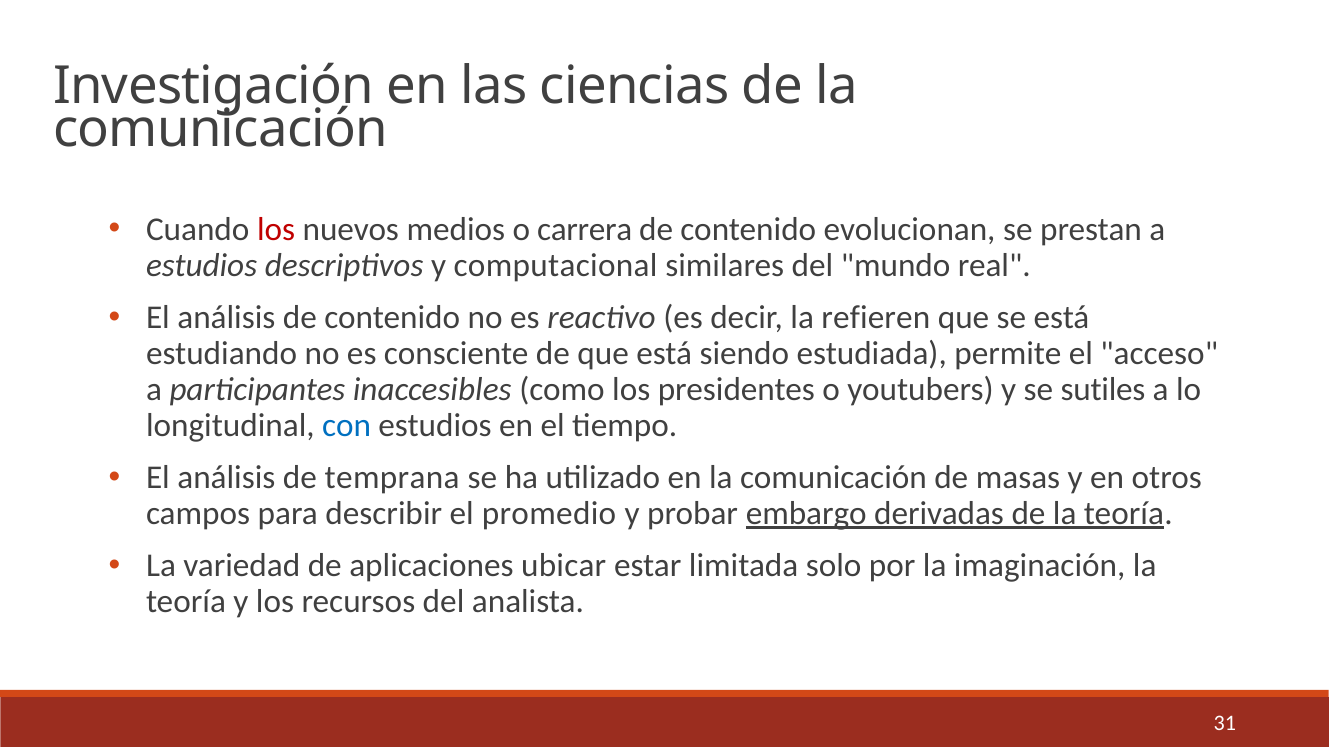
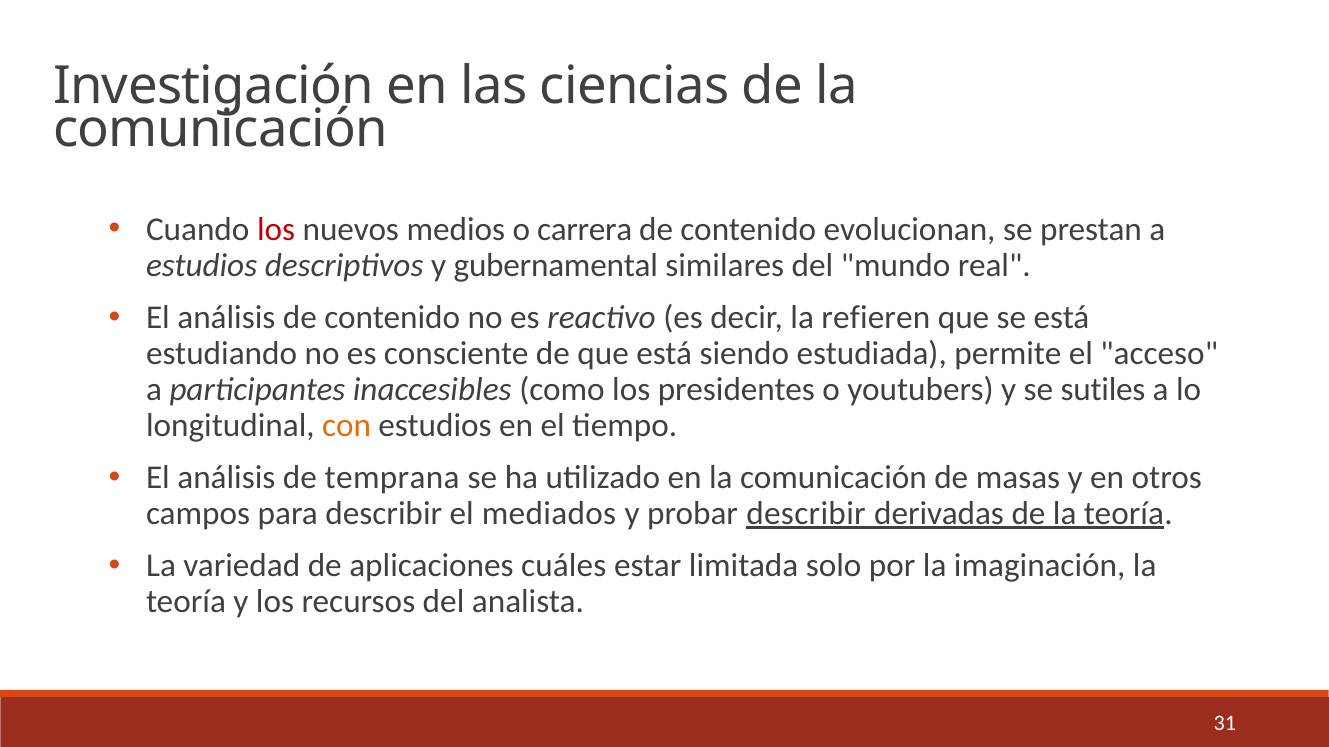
computacional: computacional -> gubernamental
con colour: blue -> orange
promedio: promedio -> mediados
probar embargo: embargo -> describir
ubicar: ubicar -> cuáles
